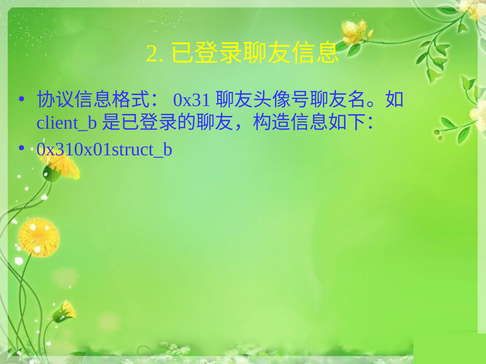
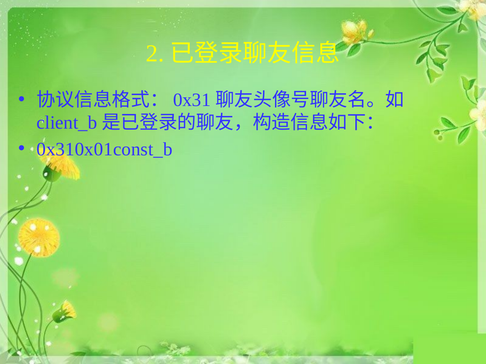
0x310x01struct_b: 0x310x01struct_b -> 0x310x01const_b
